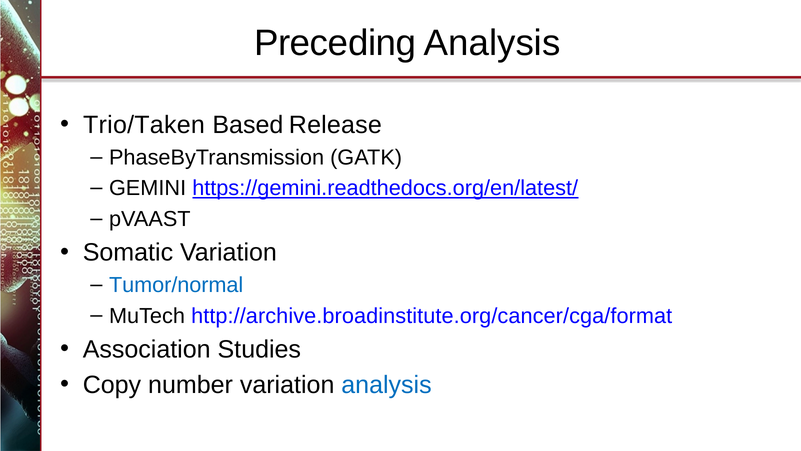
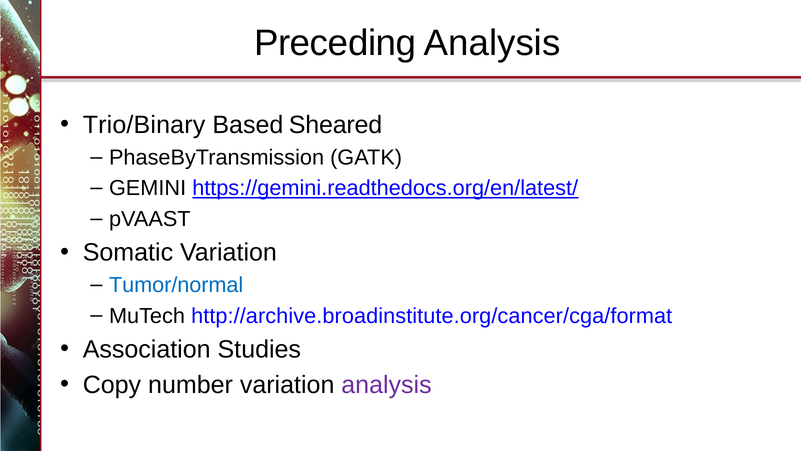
Trio/Taken: Trio/Taken -> Trio/Binary
Release: Release -> Sheared
analysis at (386, 385) colour: blue -> purple
